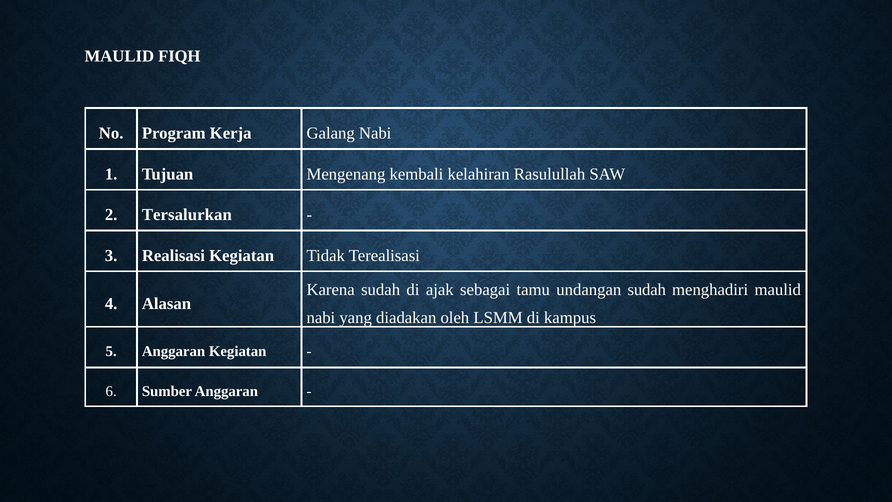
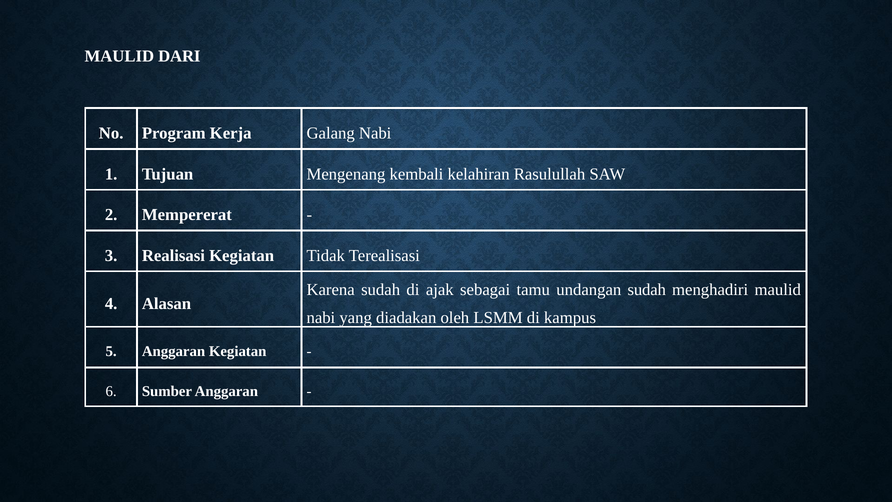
FIQH: FIQH -> DARI
Tersalurkan: Tersalurkan -> Mempererat
